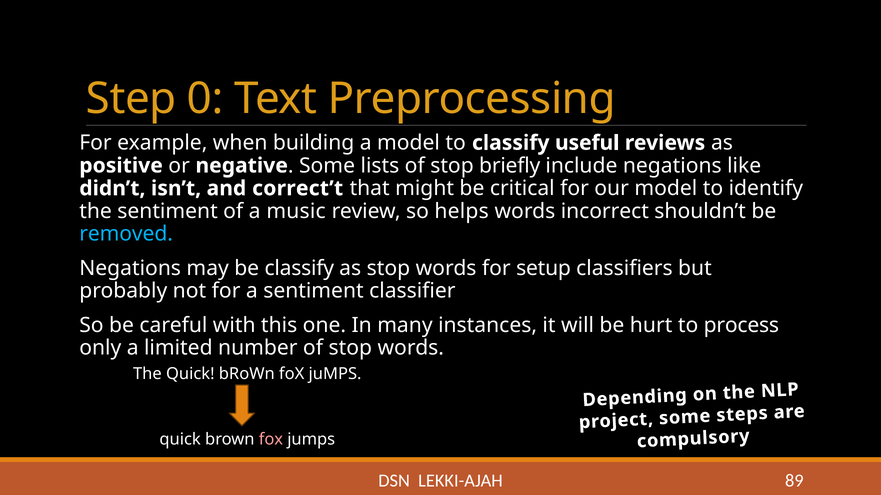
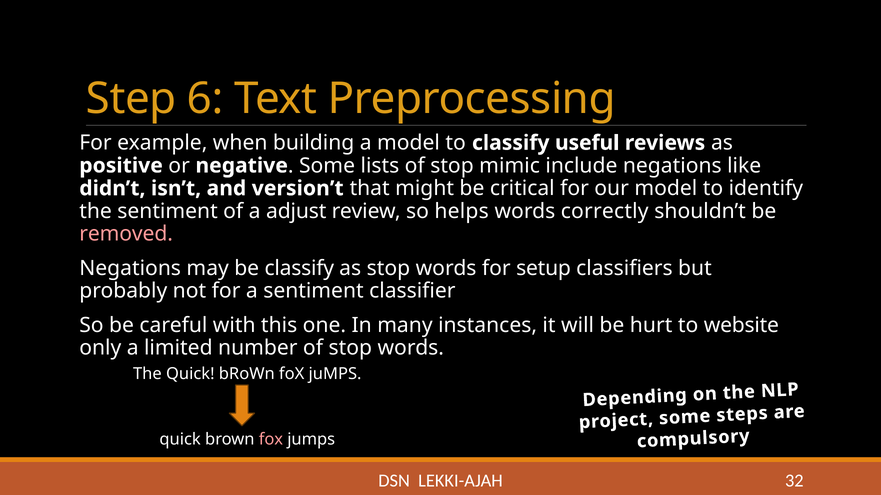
0: 0 -> 6
briefly: briefly -> mimic
correct’t: correct’t -> version’t
music: music -> adjust
incorrect: incorrect -> correctly
removed colour: light blue -> pink
process: process -> website
89: 89 -> 32
